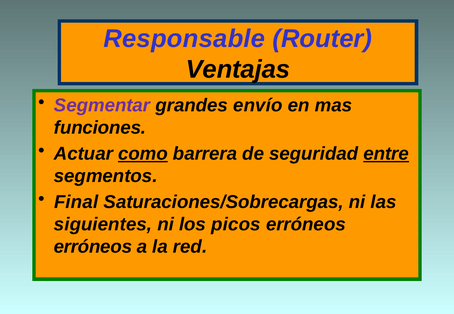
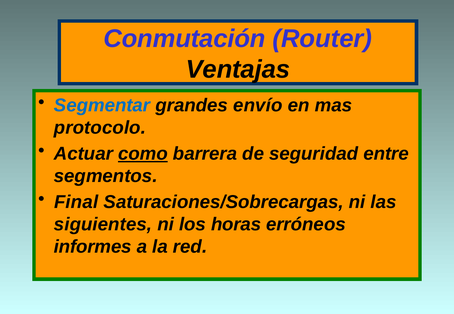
Responsable: Responsable -> Conmutación
Segmentar colour: purple -> blue
funciones: funciones -> protocolo
entre underline: present -> none
picos: picos -> horas
erróneos at (93, 247): erróneos -> informes
